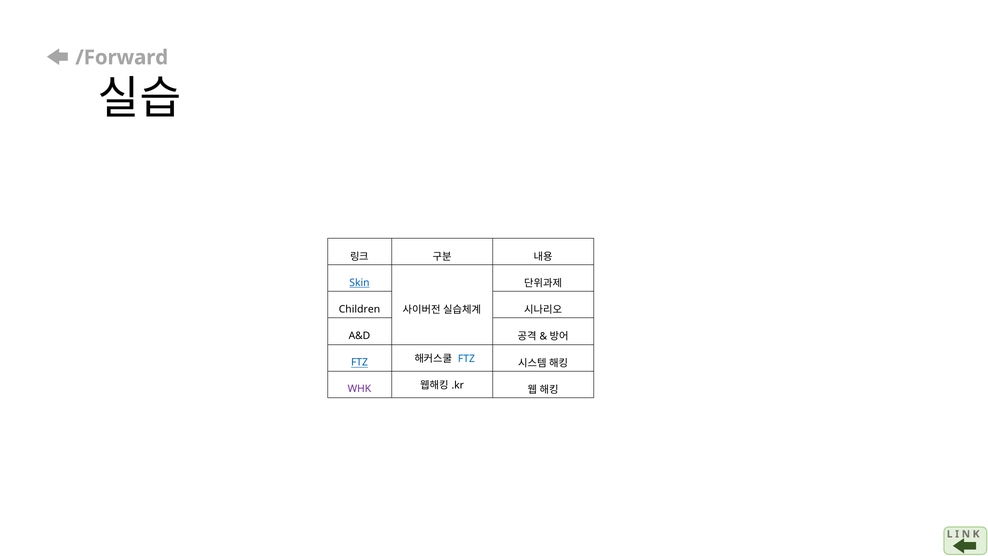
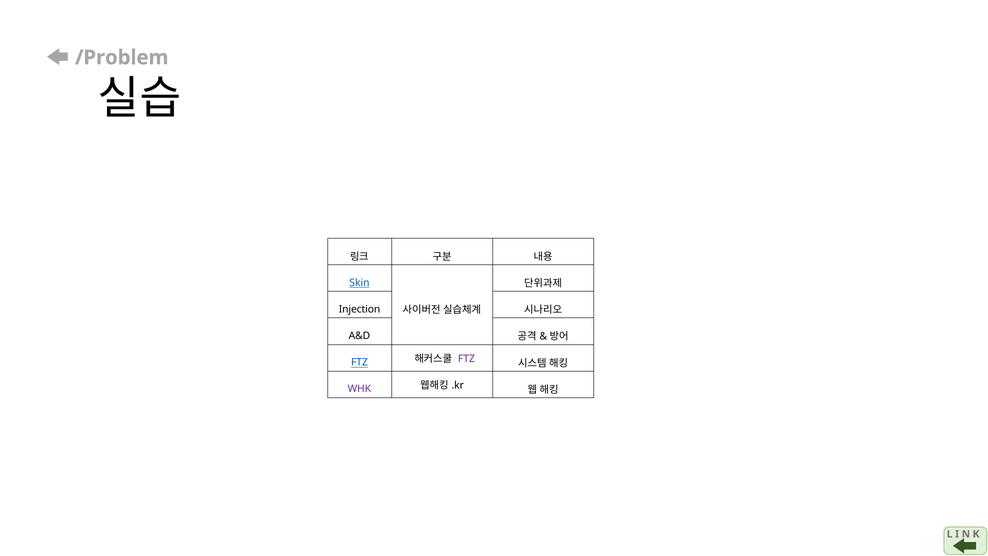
/Forward: /Forward -> /Problem
Children: Children -> Injection
FTZ at (466, 359) colour: blue -> purple
